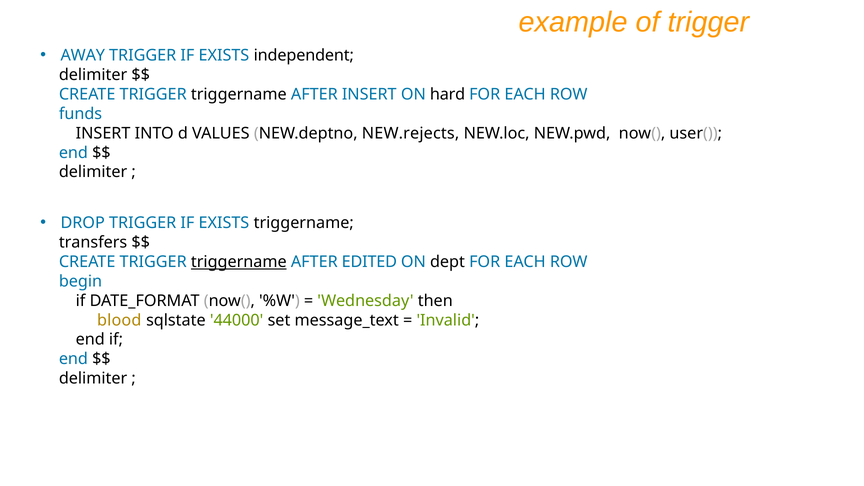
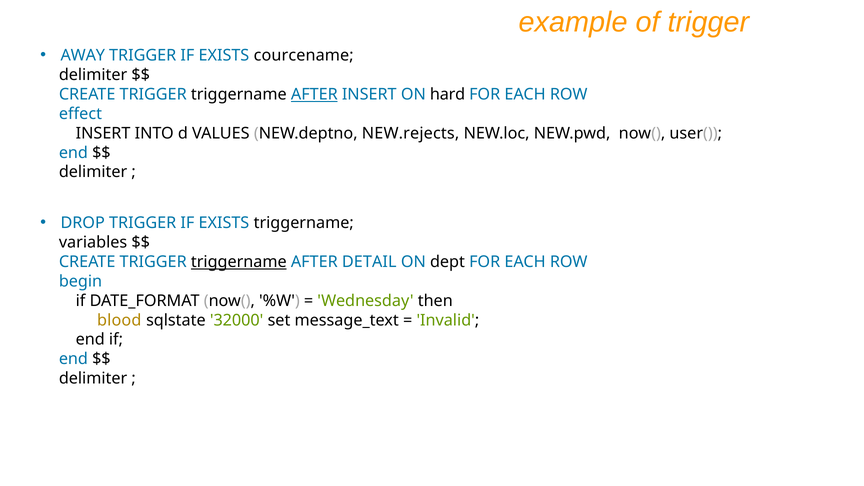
independent: independent -> courcename
AFTER at (314, 94) underline: none -> present
funds: funds -> effect
transfers: transfers -> variables
EDITED: EDITED -> DETAIL
44000: 44000 -> 32000
